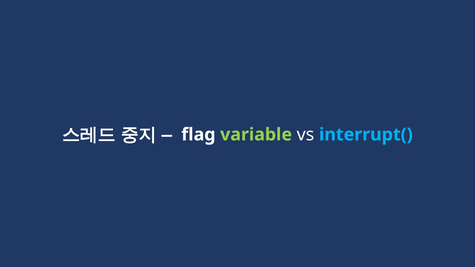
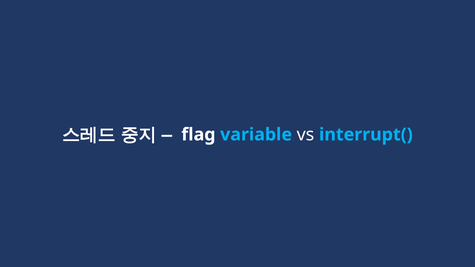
variable colour: light green -> light blue
